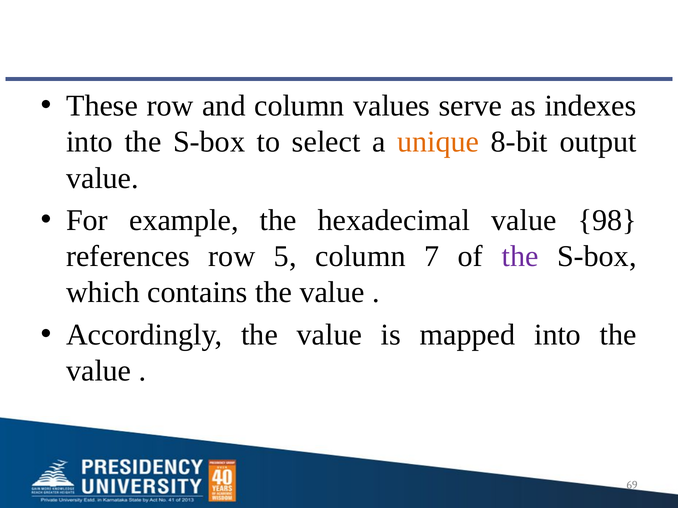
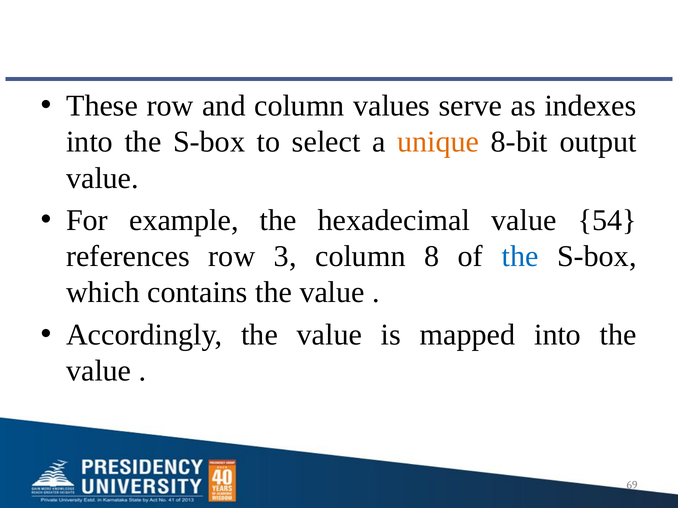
98: 98 -> 54
5: 5 -> 3
7: 7 -> 8
the at (520, 257) colour: purple -> blue
